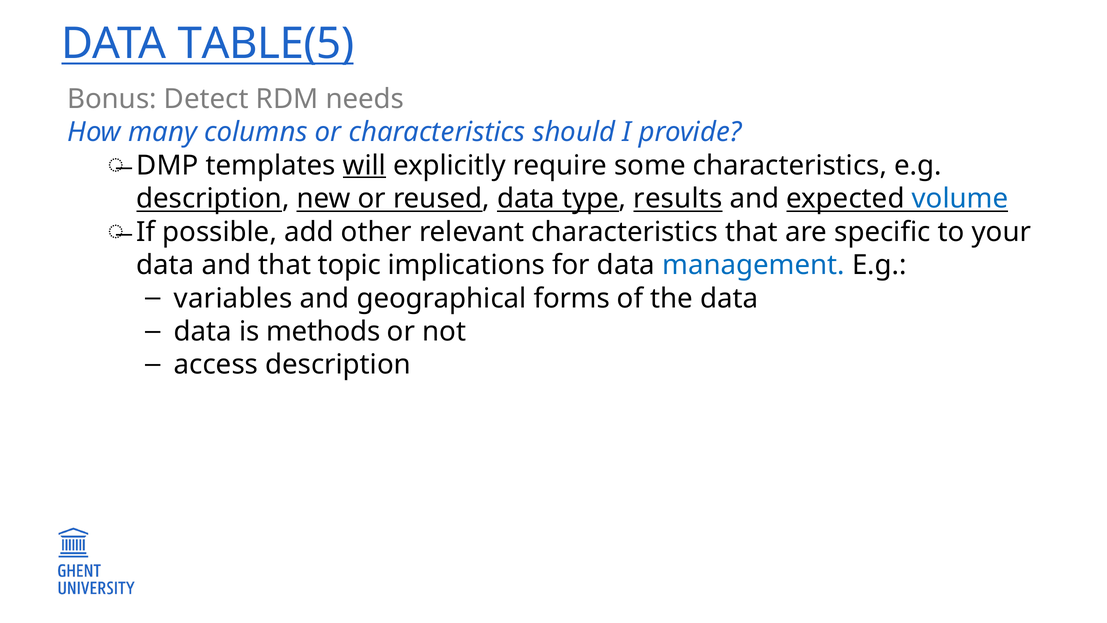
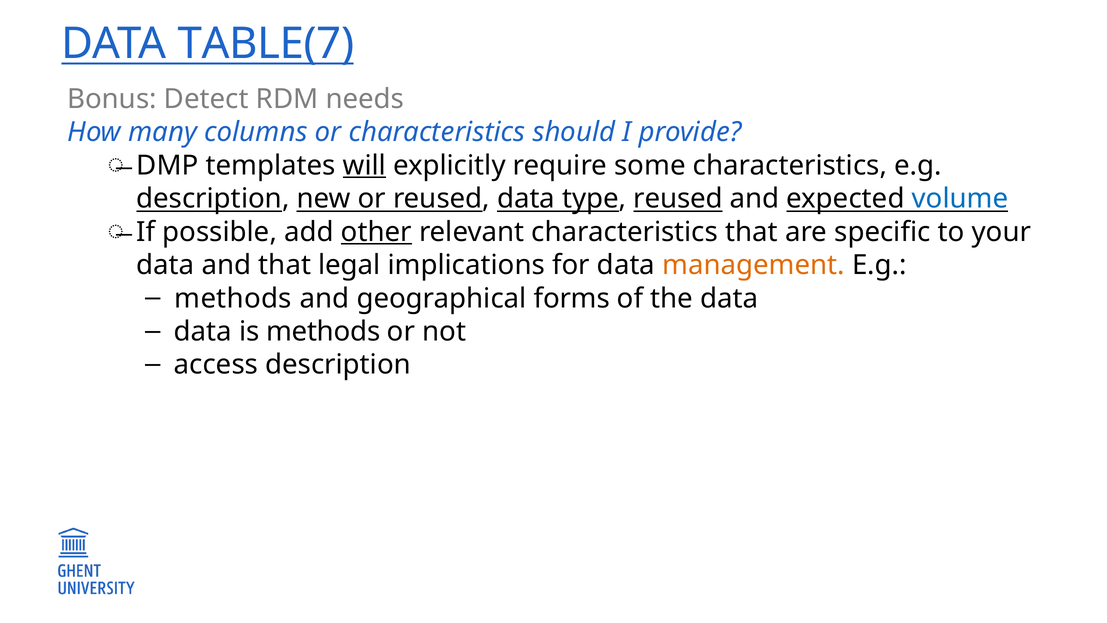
TABLE(5: TABLE(5 -> TABLE(7
type results: results -> reused
other underline: none -> present
topic: topic -> legal
management colour: blue -> orange
variables at (233, 298): variables -> methods
